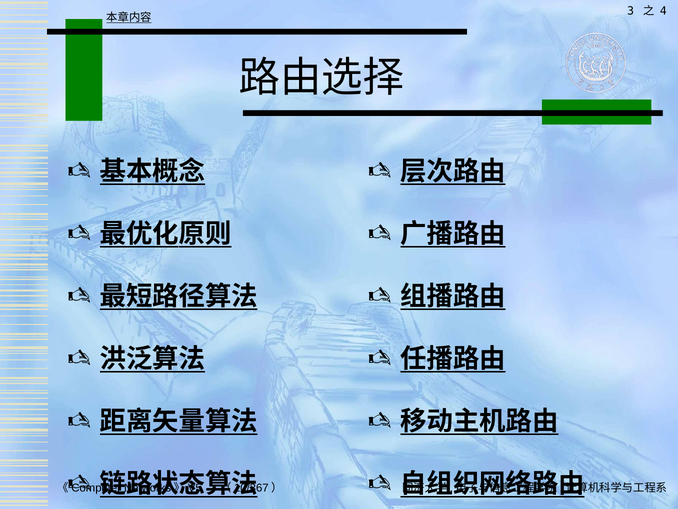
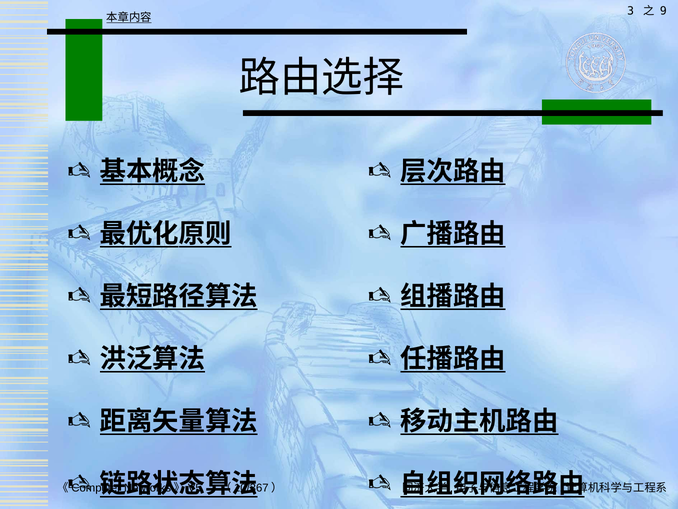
4: 4 -> 9
